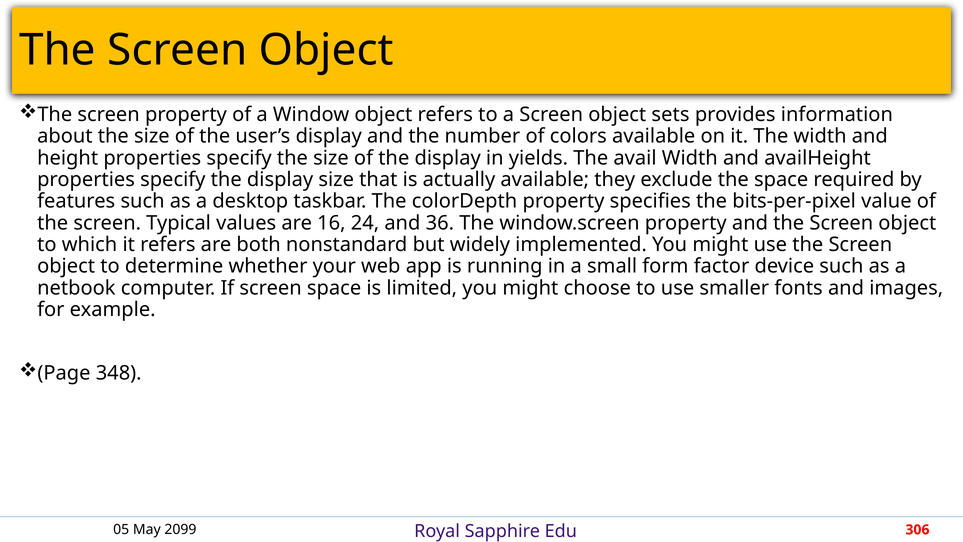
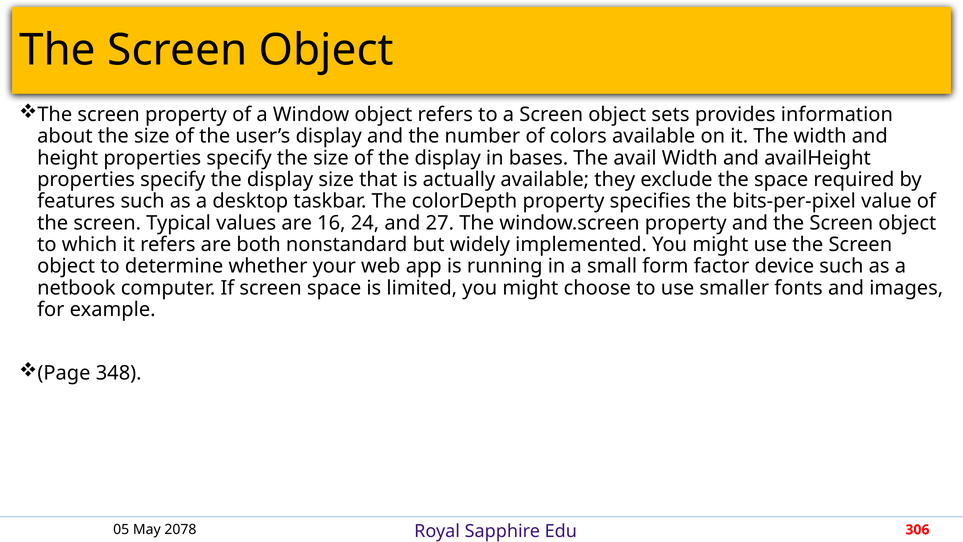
yields: yields -> bases
36: 36 -> 27
2099: 2099 -> 2078
